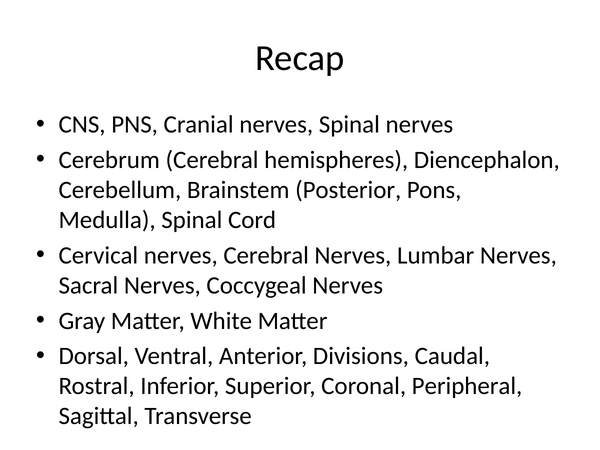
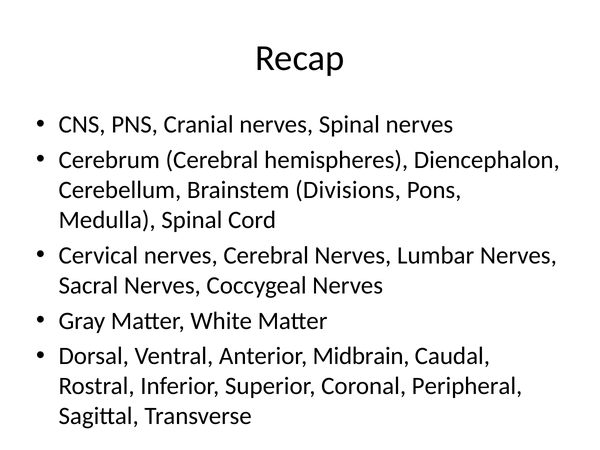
Posterior: Posterior -> Divisions
Divisions: Divisions -> Midbrain
